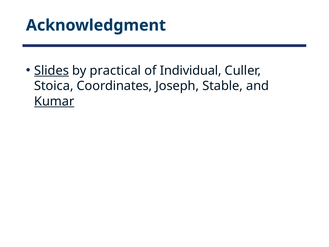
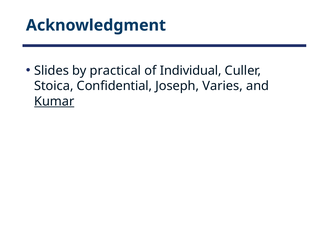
Slides underline: present -> none
Coordinates: Coordinates -> Confidential
Stable: Stable -> Varies
